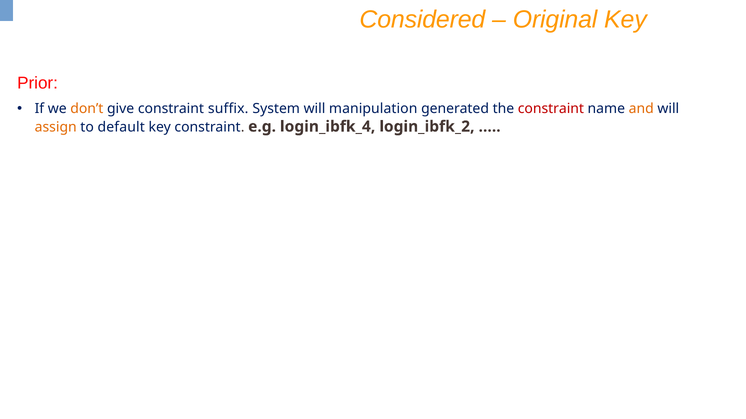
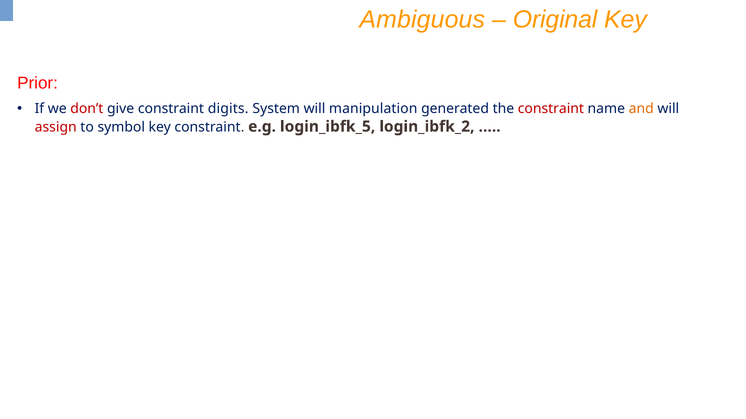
Considered: Considered -> Ambiguous
don’t colour: orange -> red
suffix: suffix -> digits
assign colour: orange -> red
default: default -> symbol
login_ibfk_4: login_ibfk_4 -> login_ibfk_5
